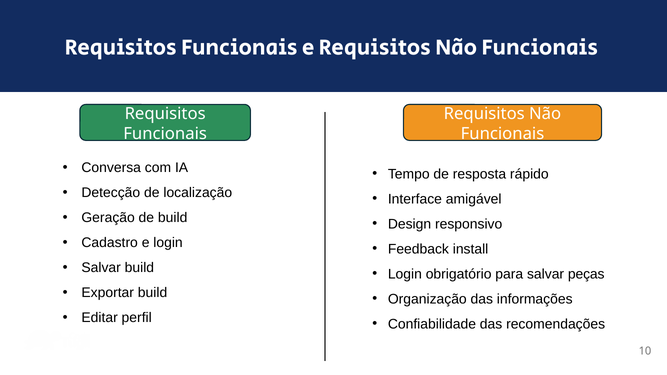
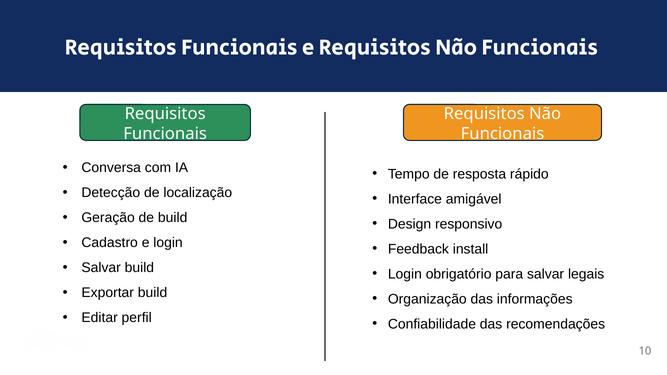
peças: peças -> legais
